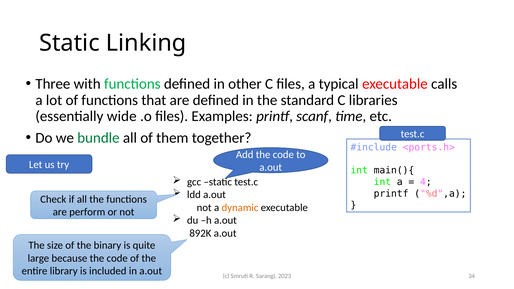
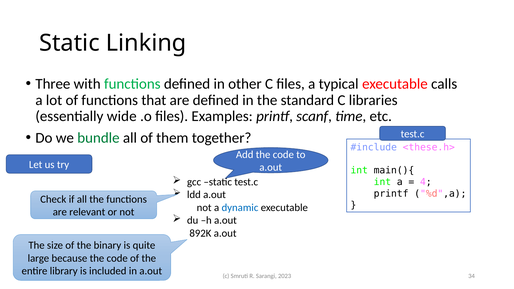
<ports.h>: <ports.h> -> <these.h>
dynamic colour: orange -> blue
perform: perform -> relevant
